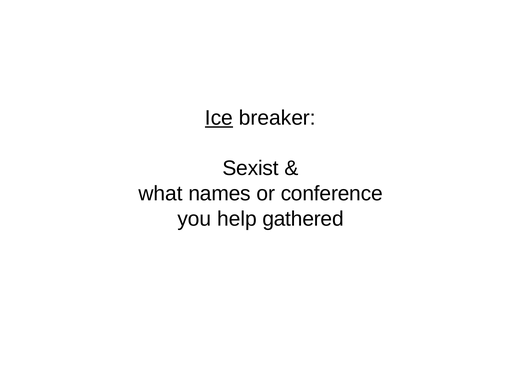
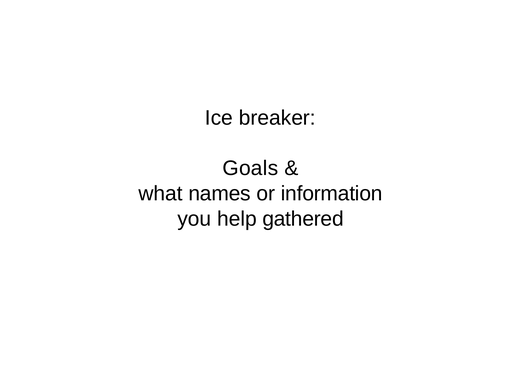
Ice underline: present -> none
Sexist: Sexist -> Goals
conference: conference -> information
